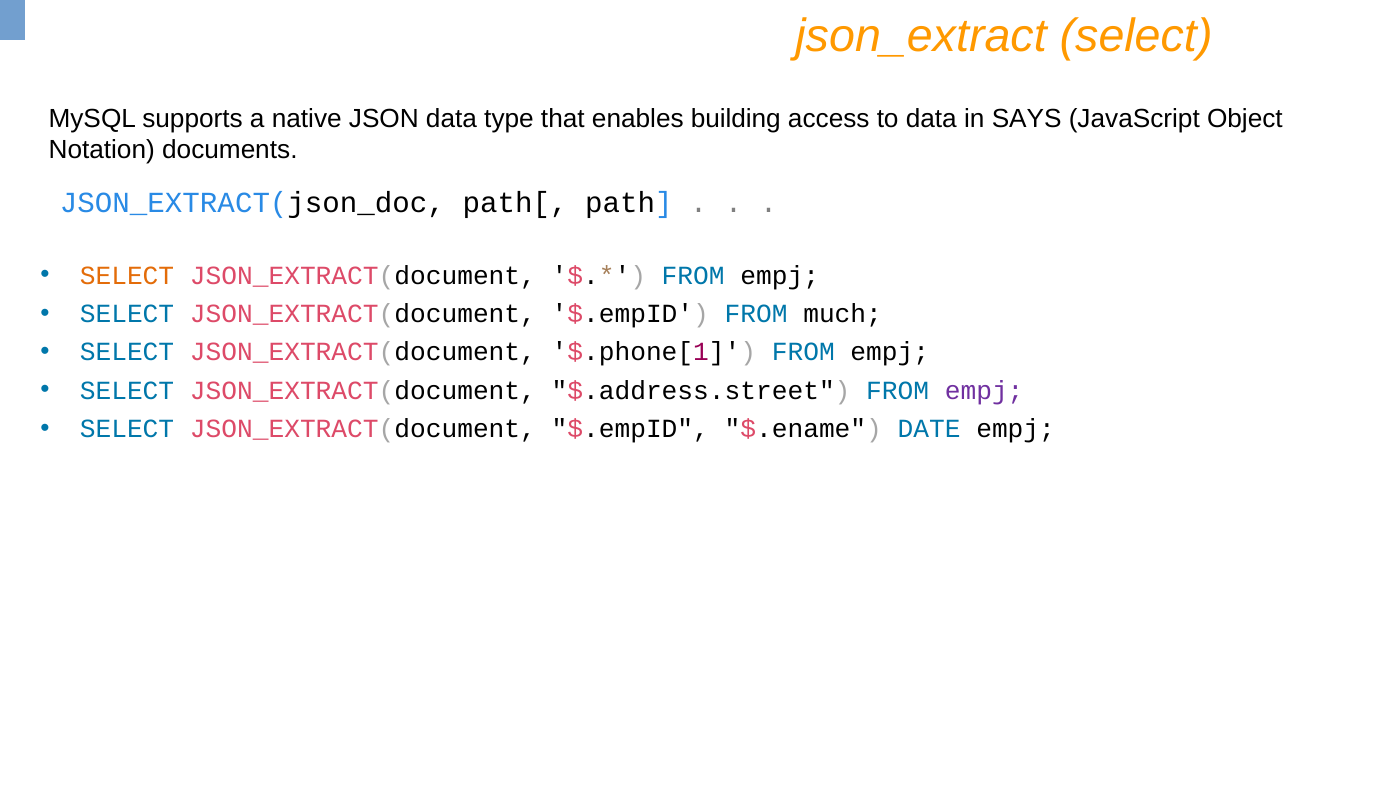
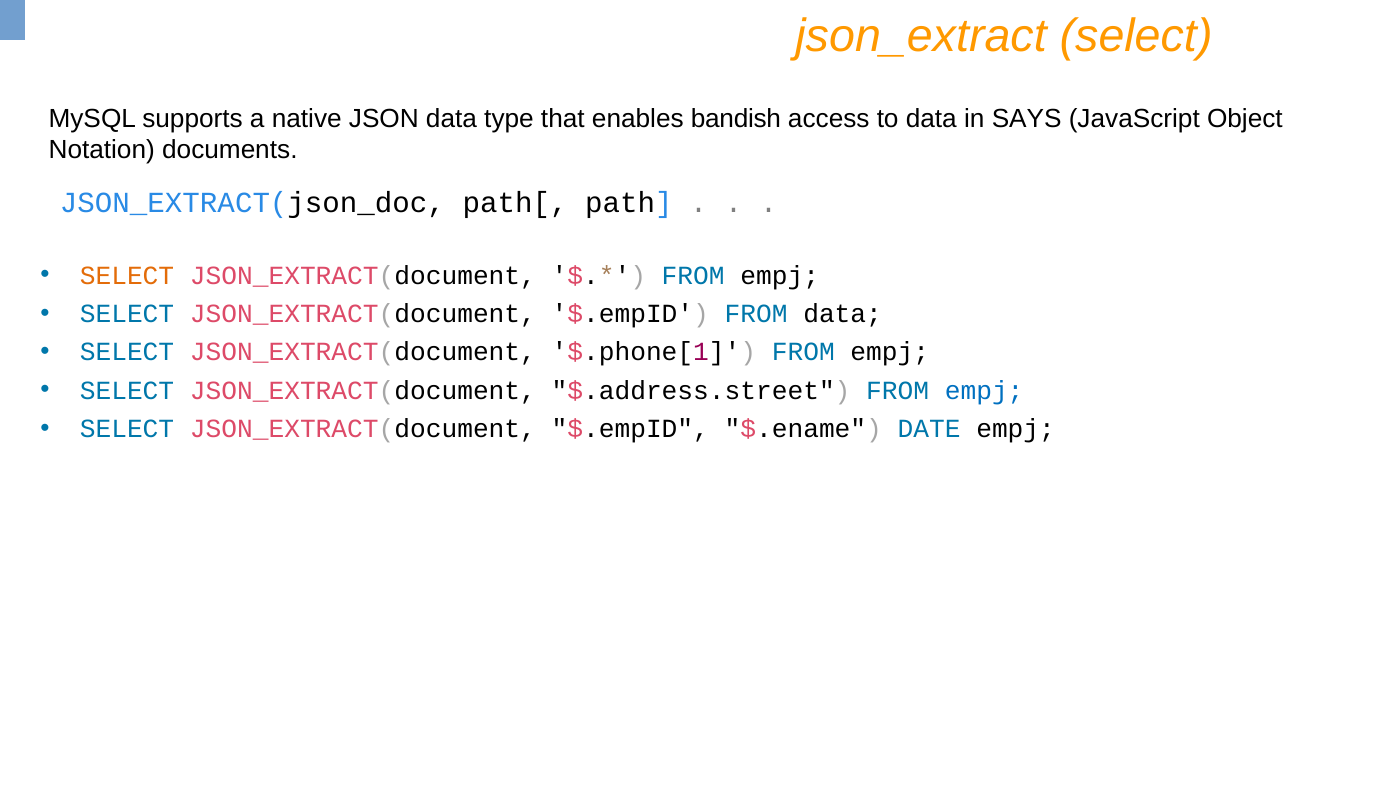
building: building -> bandish
FROM much: much -> data
empj at (984, 391) colour: purple -> blue
